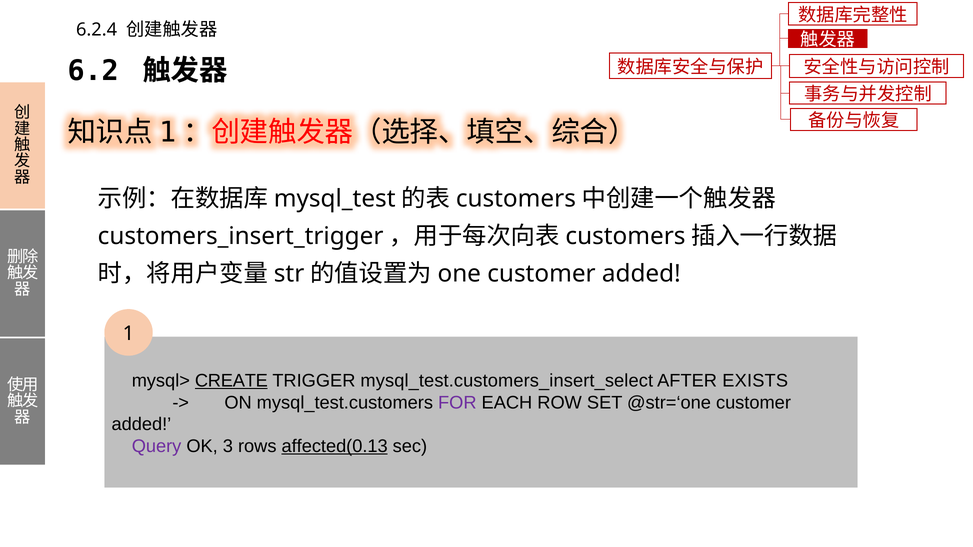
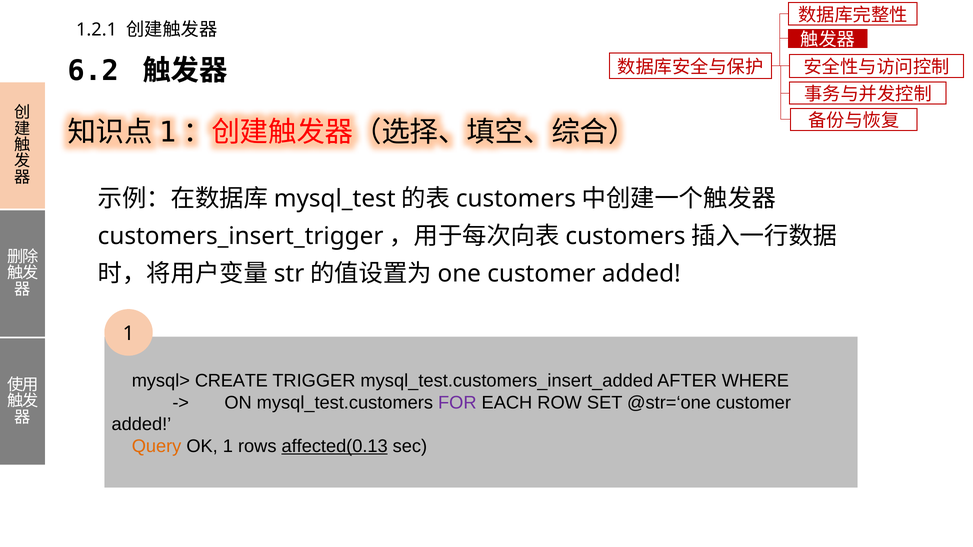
6.2.4: 6.2.4 -> 1.2.1
CREATE underline: present -> none
mysql_test.customers_insert_select: mysql_test.customers_insert_select -> mysql_test.customers_insert_added
EXISTS: EXISTS -> WHERE
Query colour: purple -> orange
OK 3: 3 -> 1
